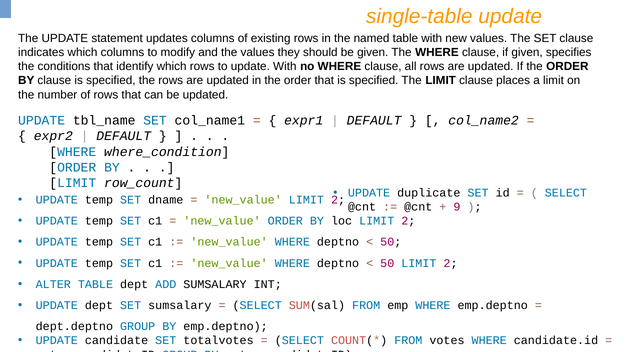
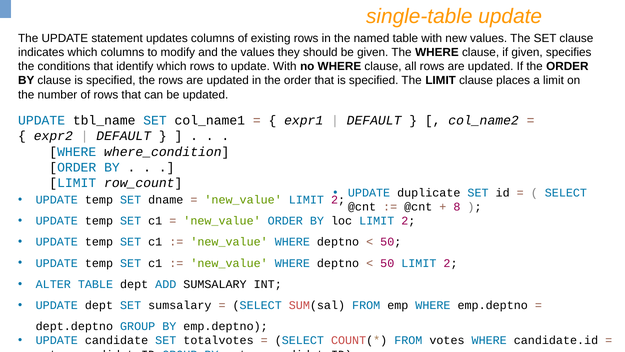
9: 9 -> 8
